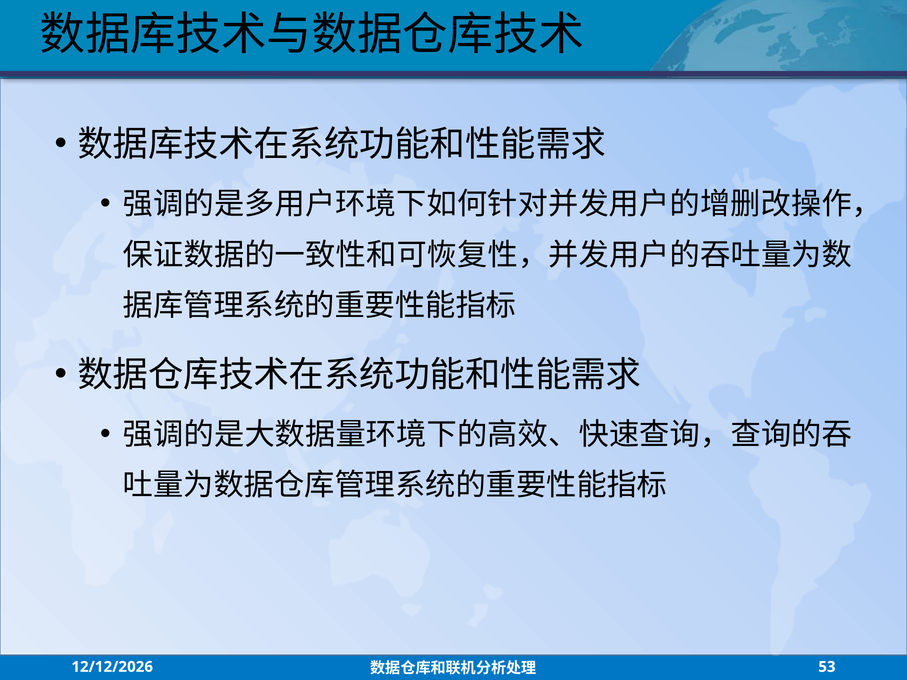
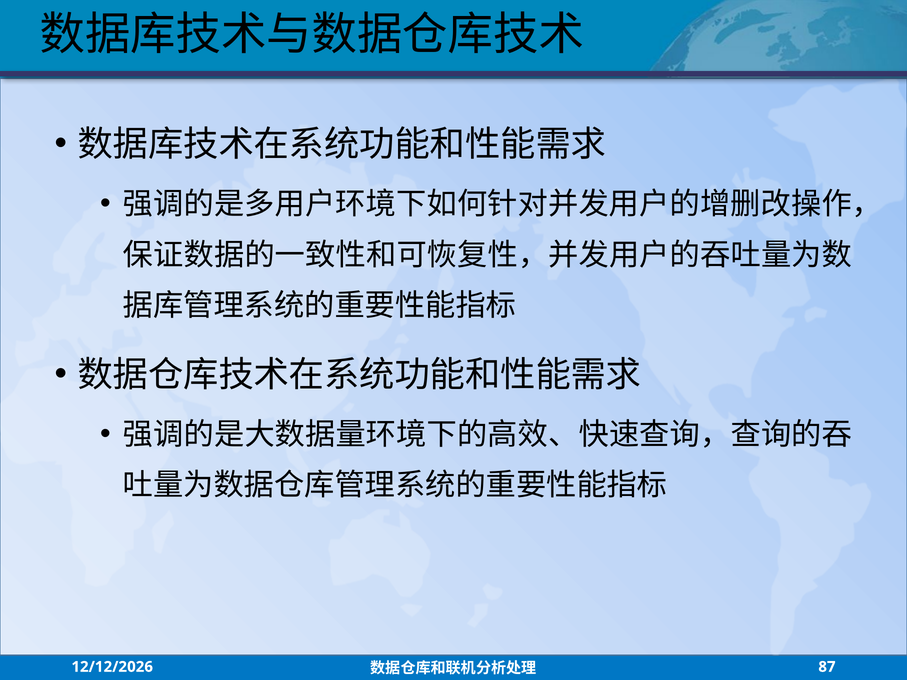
53: 53 -> 87
